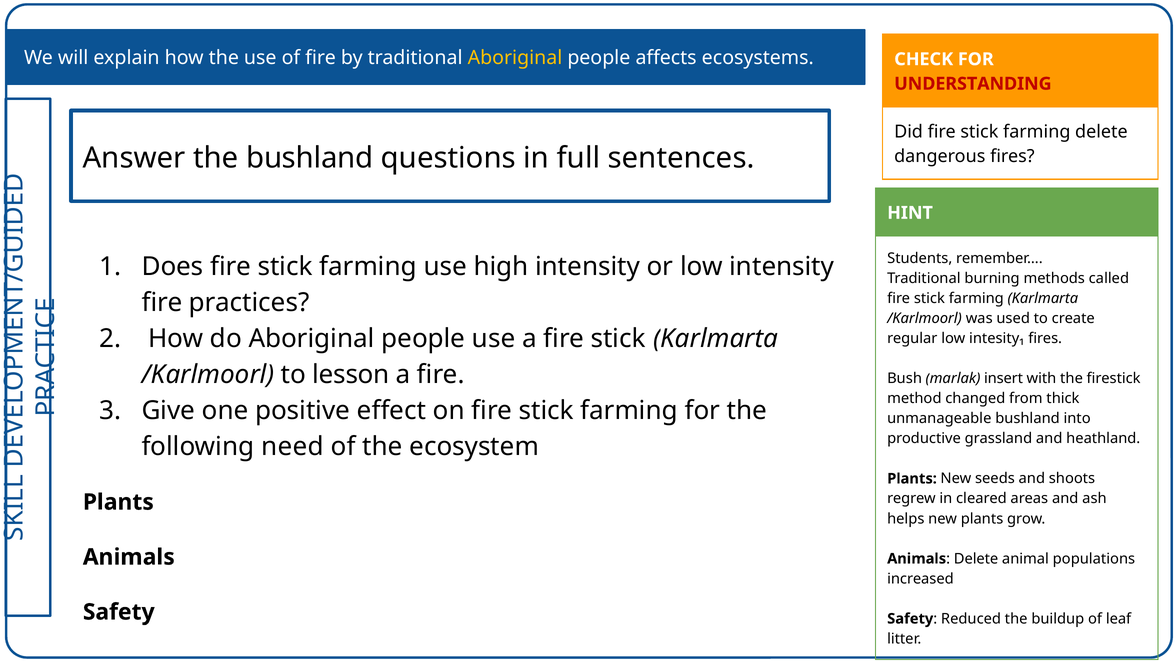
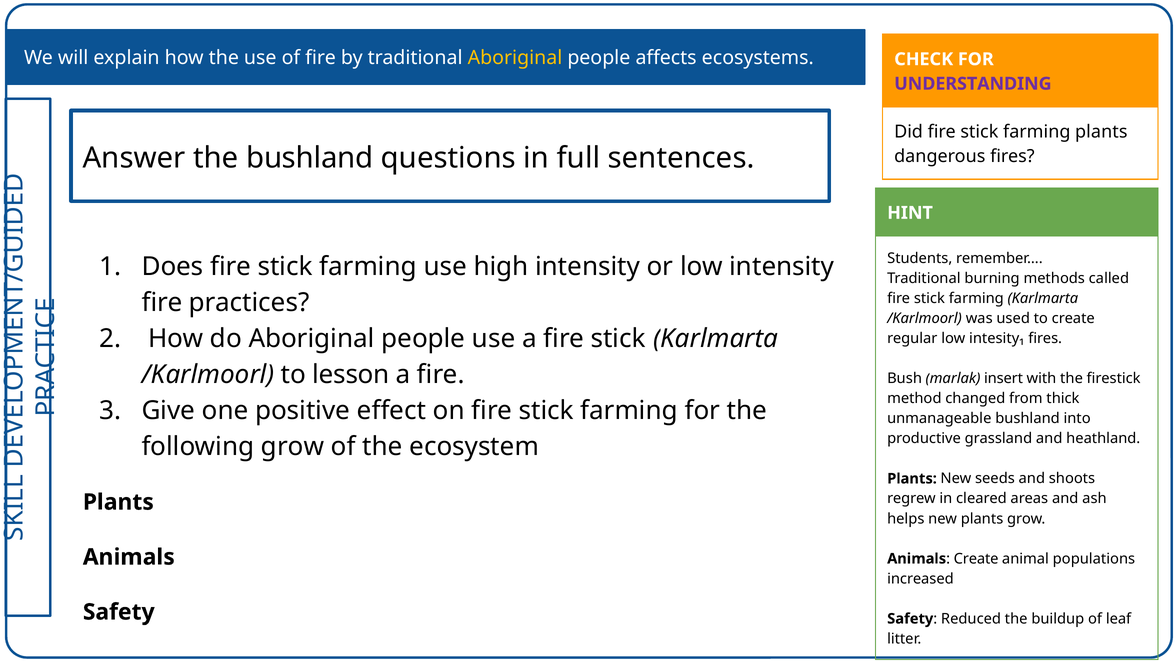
UNDERSTANDING colour: red -> purple
farming delete: delete -> plants
following need: need -> grow
Animals Delete: Delete -> Create
